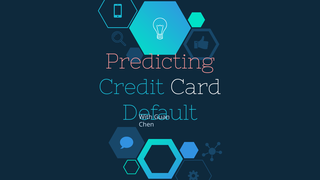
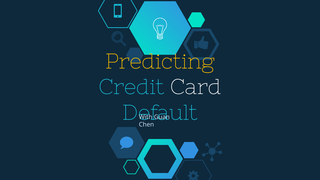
Predicting colour: pink -> yellow
